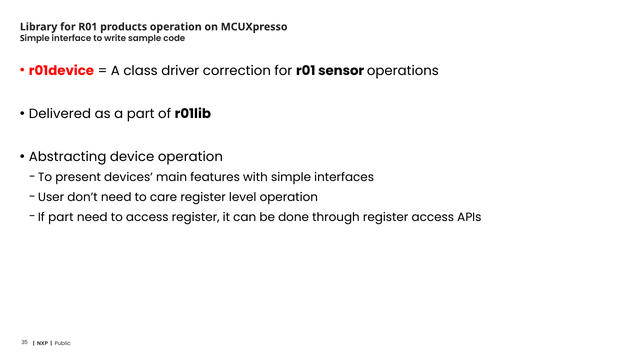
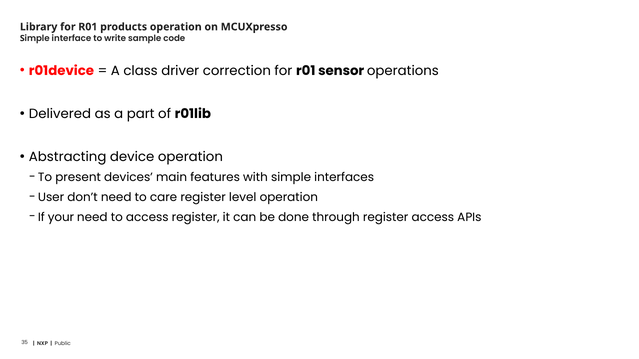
part at (61, 217): part -> your
